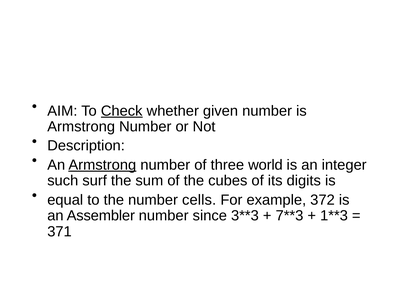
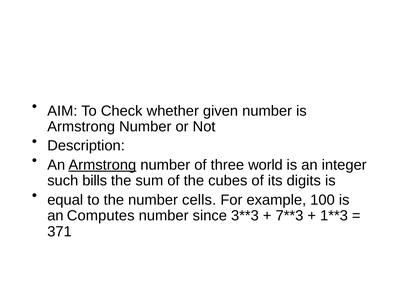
Check underline: present -> none
surf: surf -> bills
372: 372 -> 100
Assembler: Assembler -> Computes
